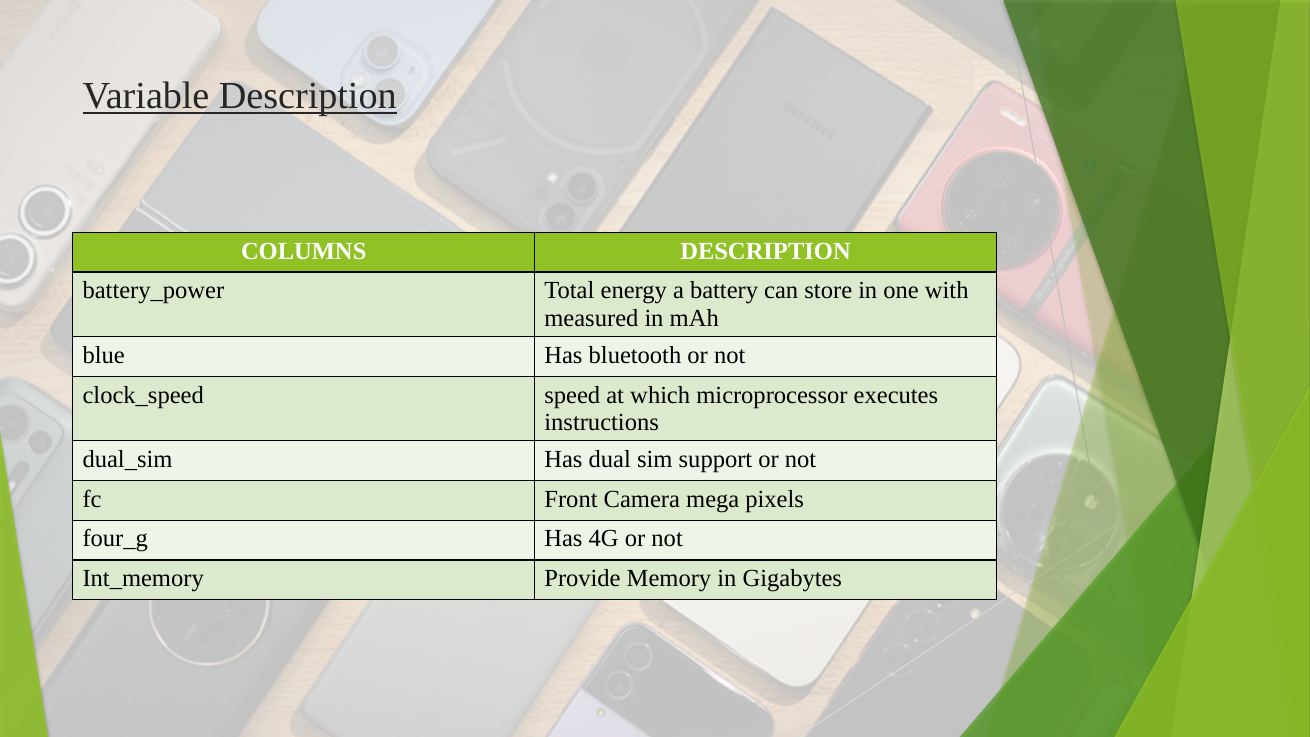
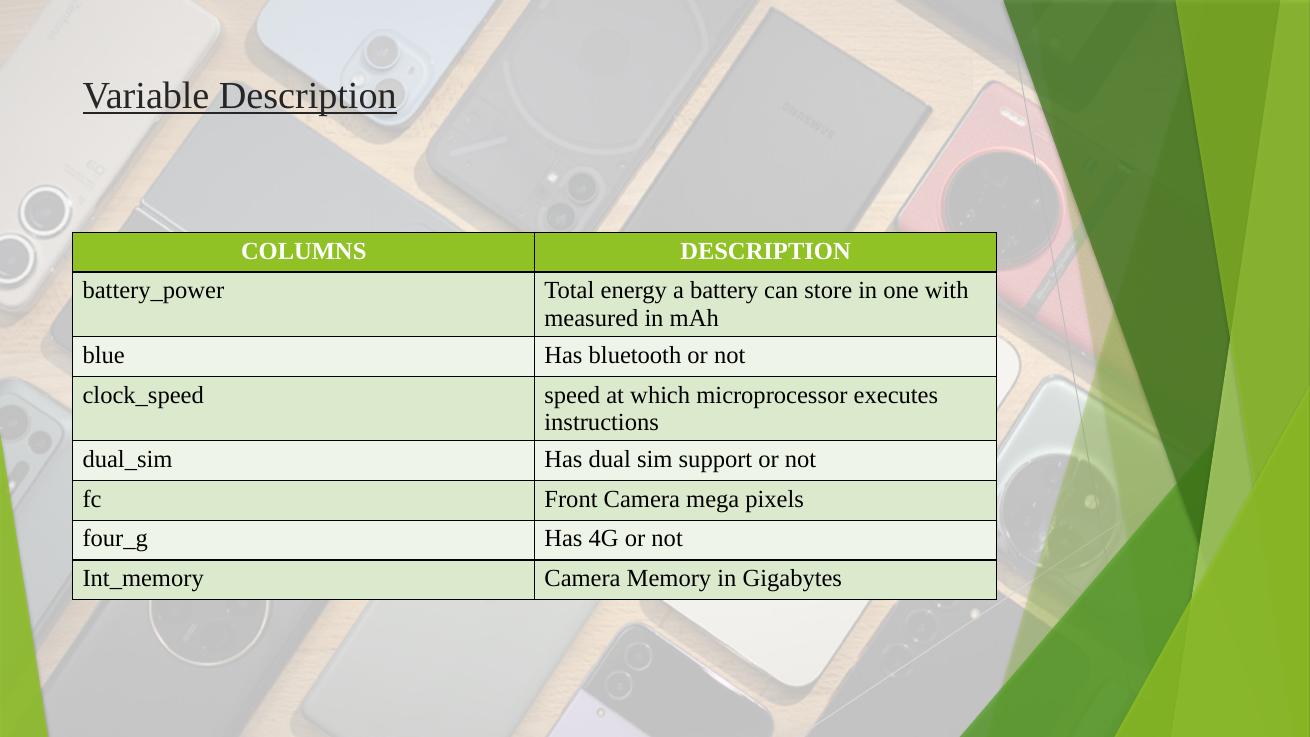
Provide at (583, 579): Provide -> Camera
